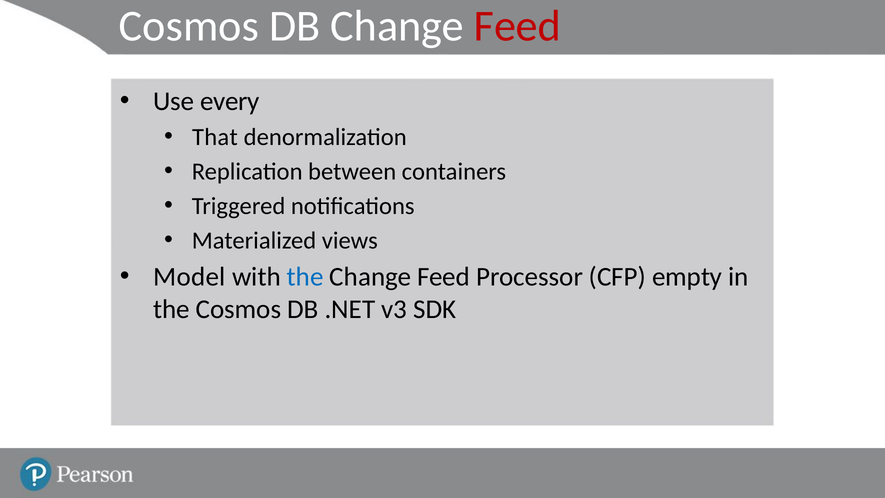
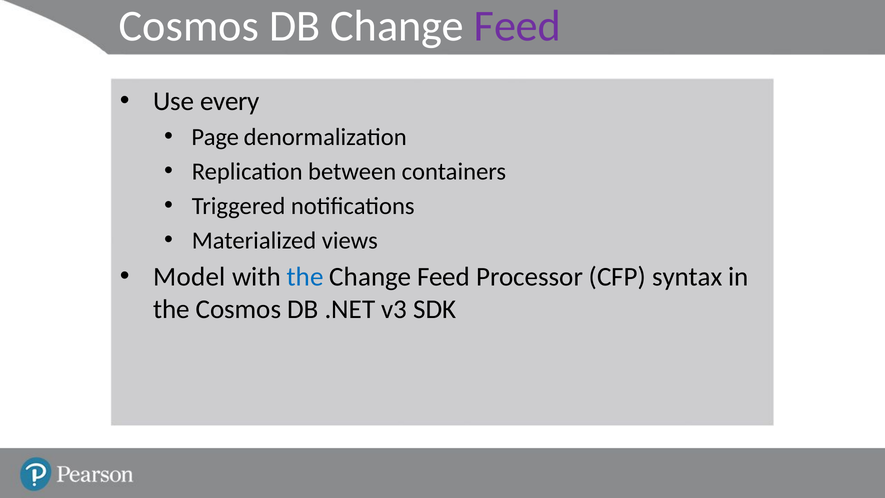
Feed at (517, 26) colour: red -> purple
That: That -> Page
empty: empty -> syntax
